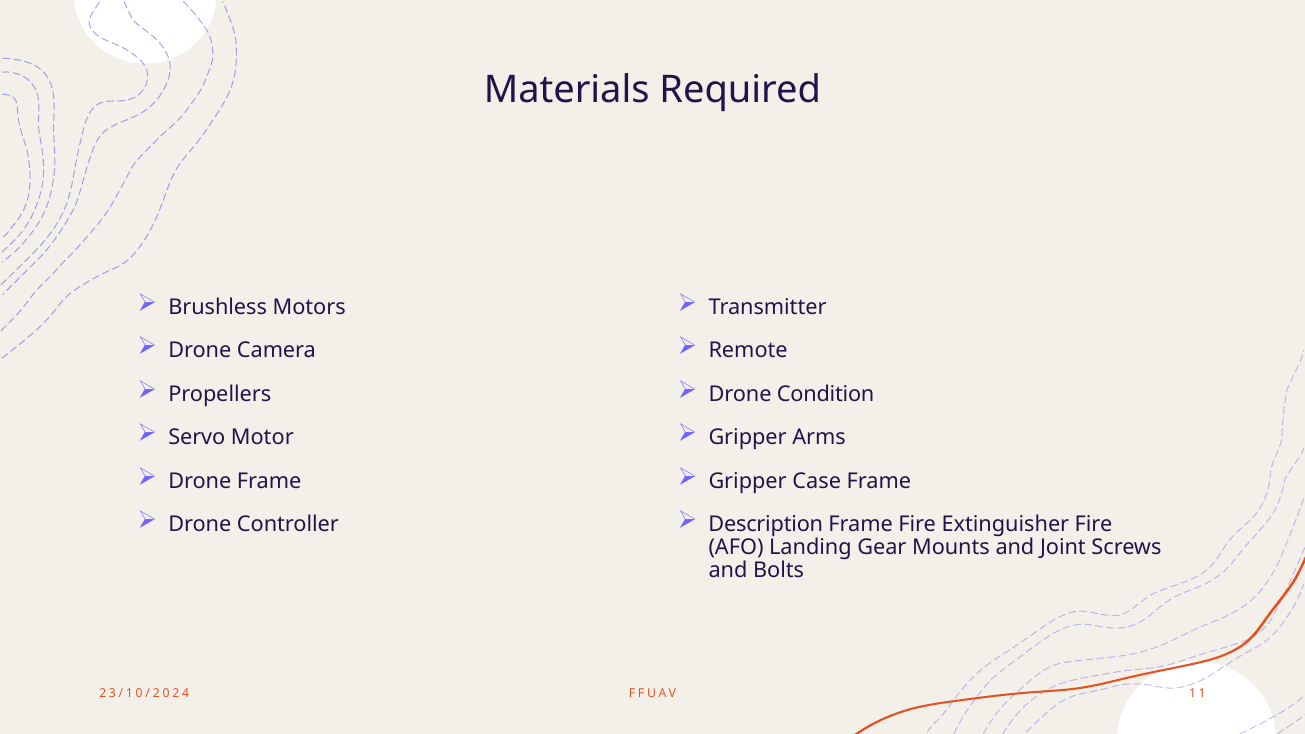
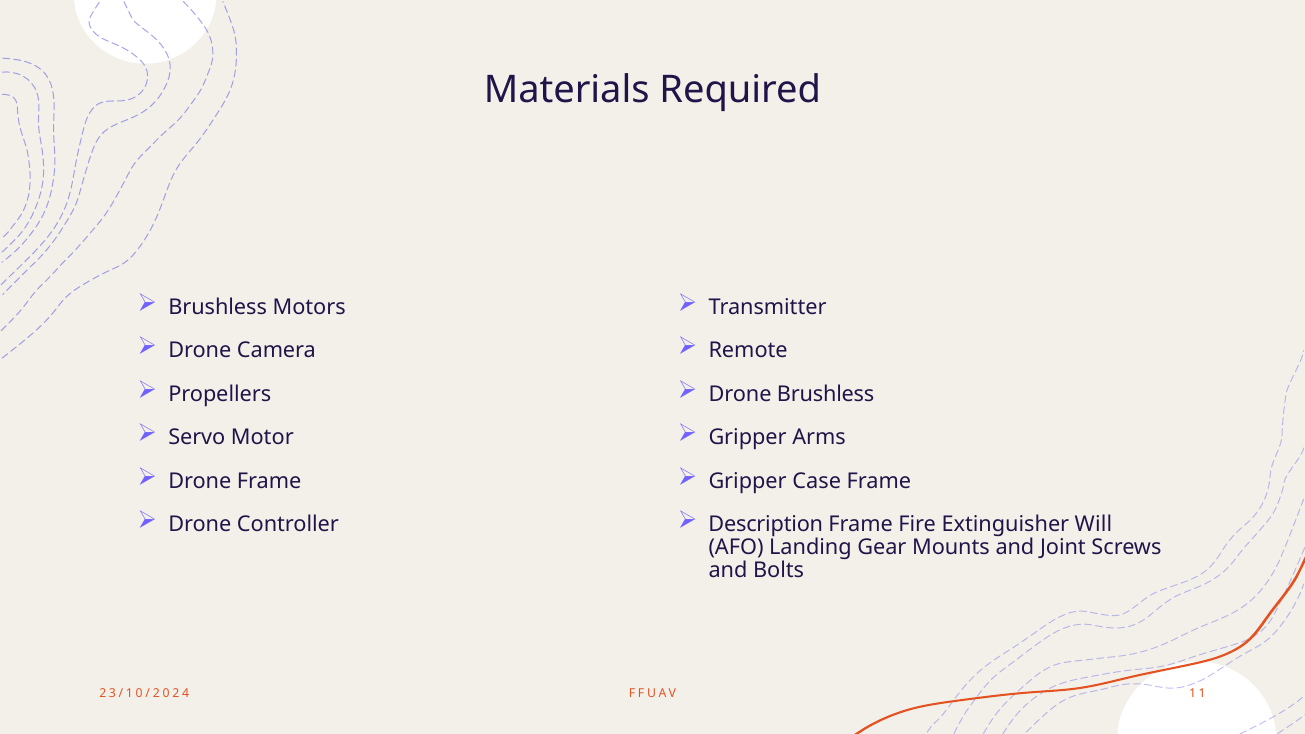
Drone Condition: Condition -> Brushless
Extinguisher Fire: Fire -> Will
